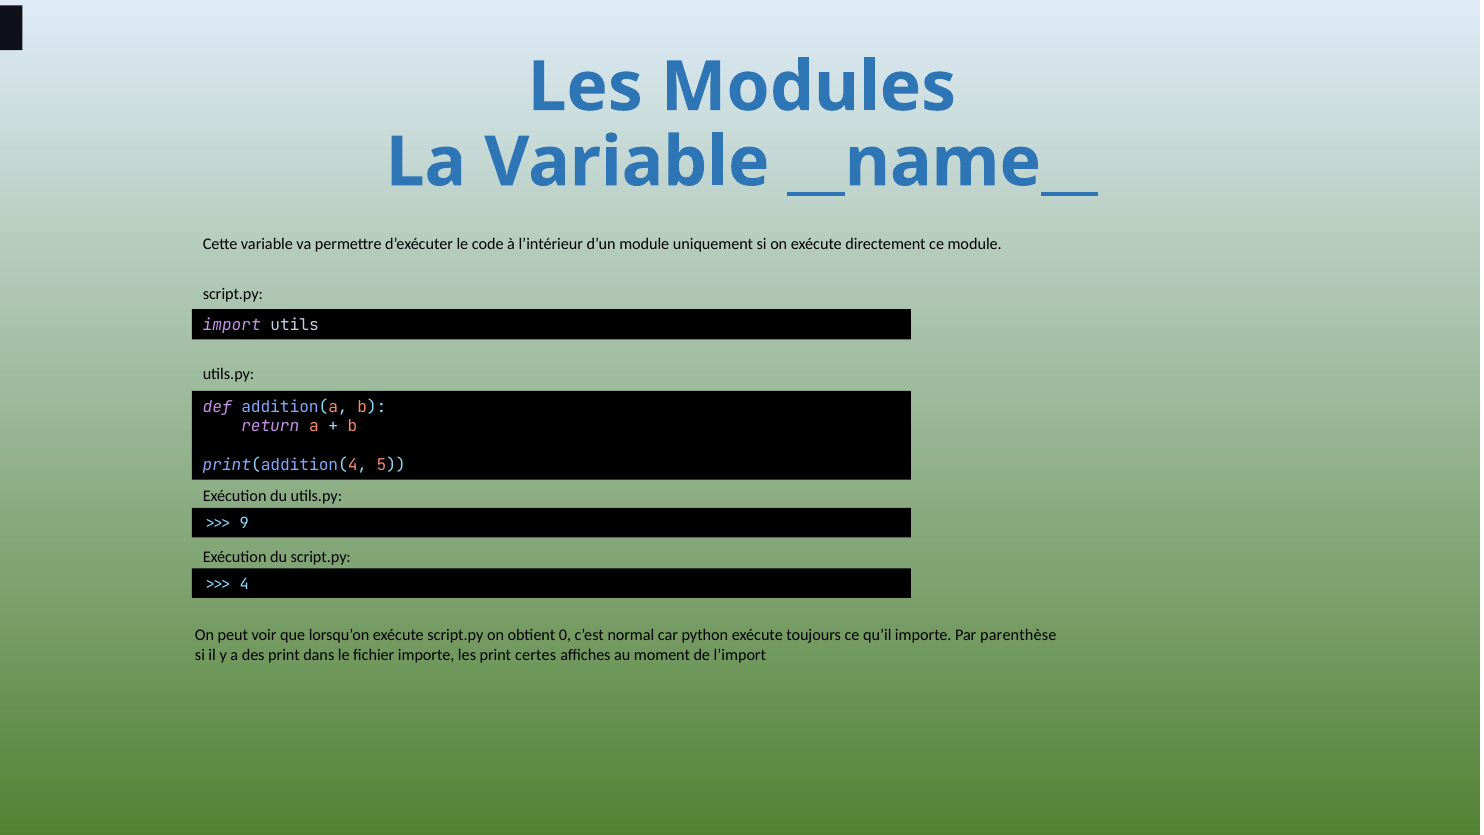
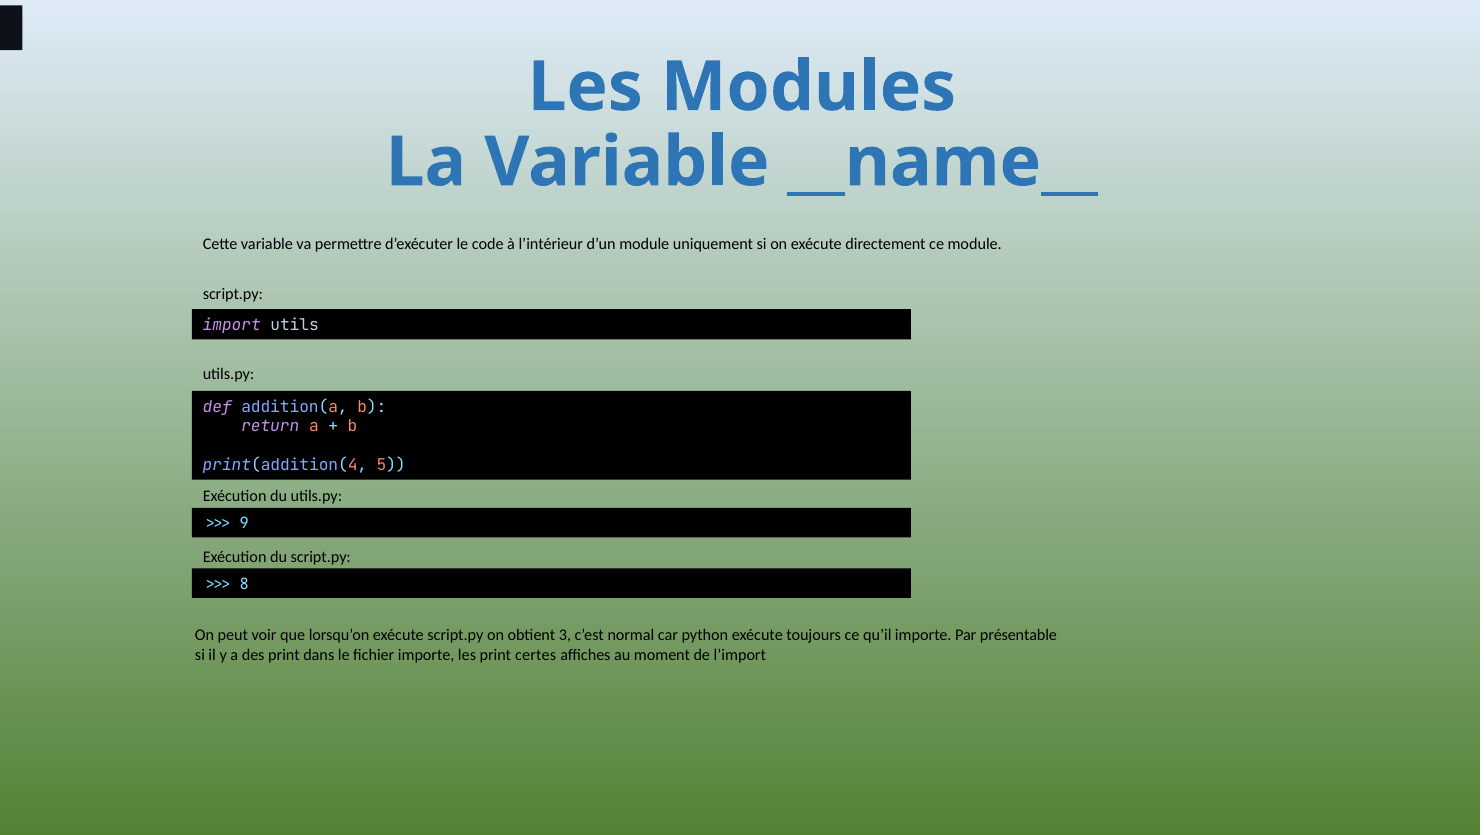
4: 4 -> 8
0: 0 -> 3
parenthèse: parenthèse -> présentable
